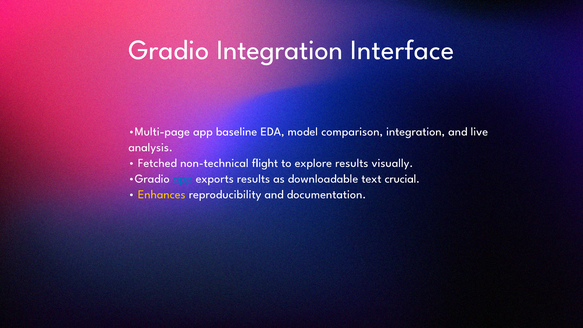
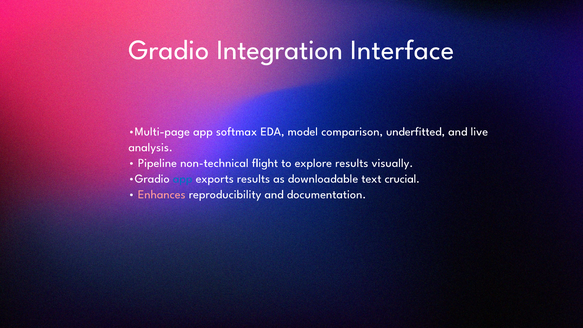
baseline: baseline -> softmax
comparison integration: integration -> underfitted
Fetched: Fetched -> Pipeline
Enhances colour: yellow -> pink
